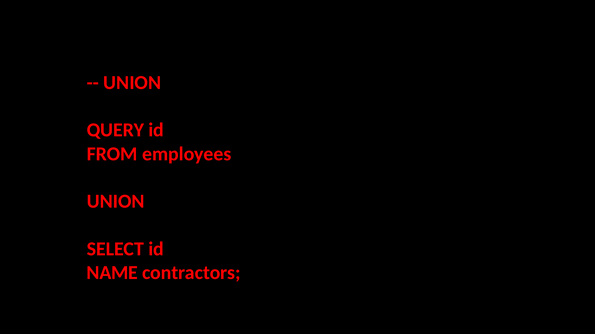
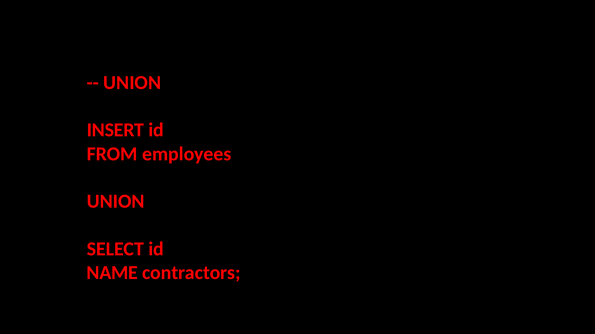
QUERY: QUERY -> INSERT
